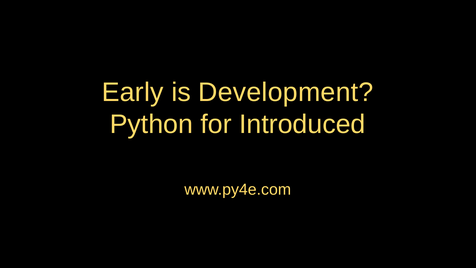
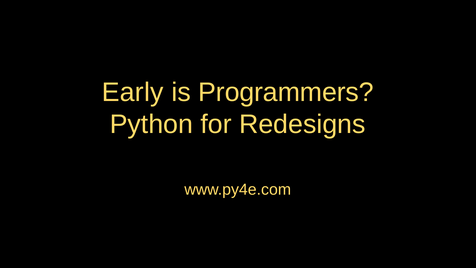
Development: Development -> Programmers
Introduced: Introduced -> Redesigns
